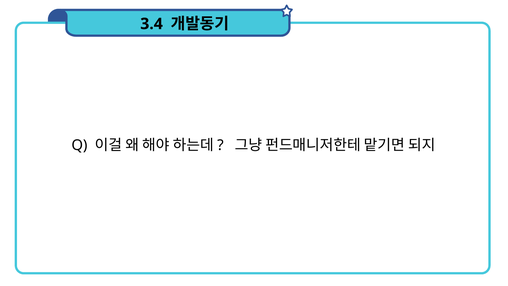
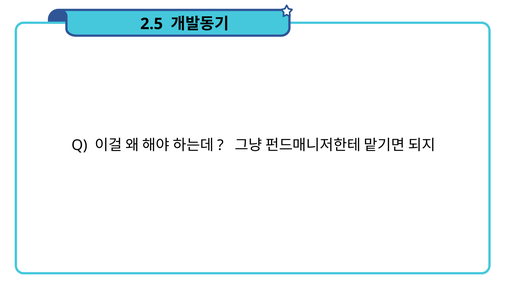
3.4: 3.4 -> 2.5
